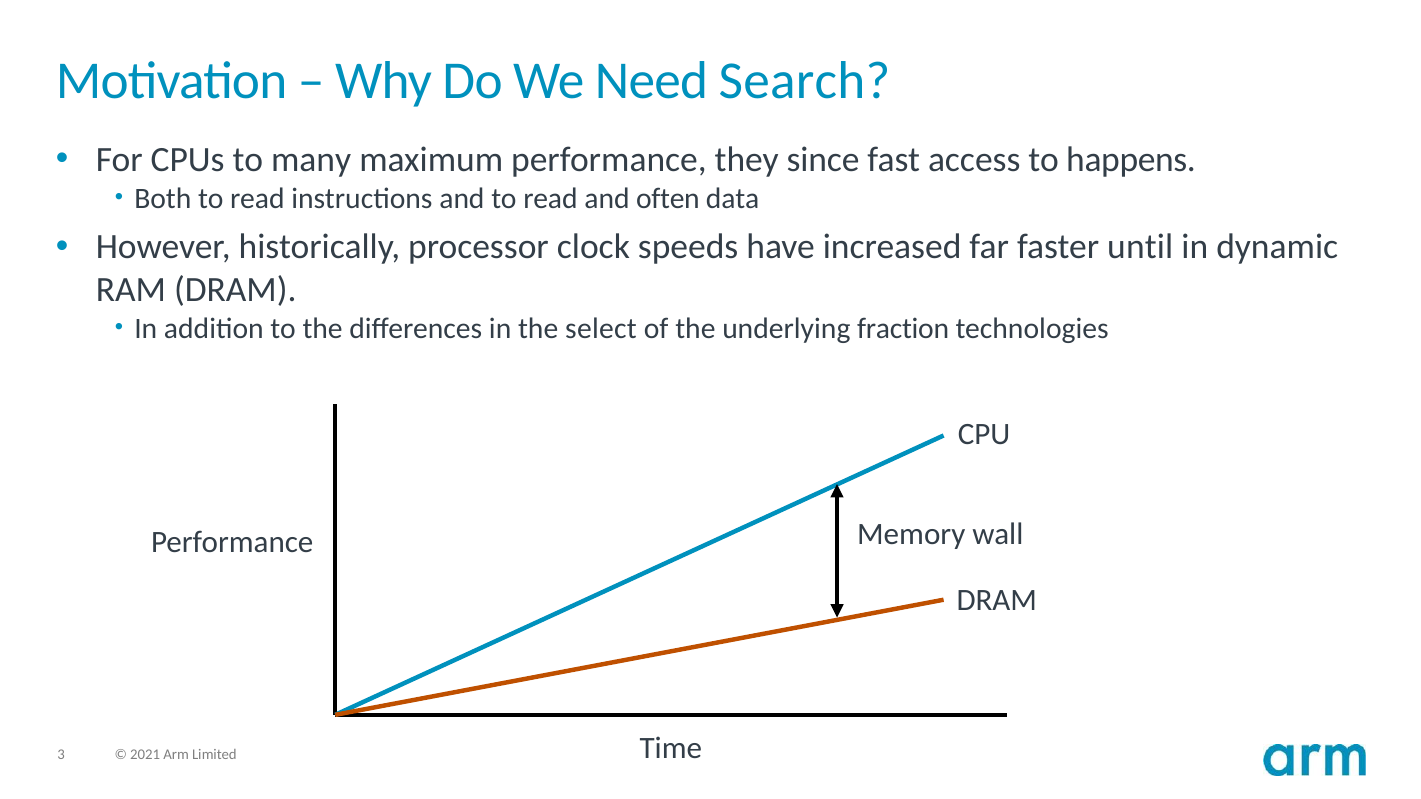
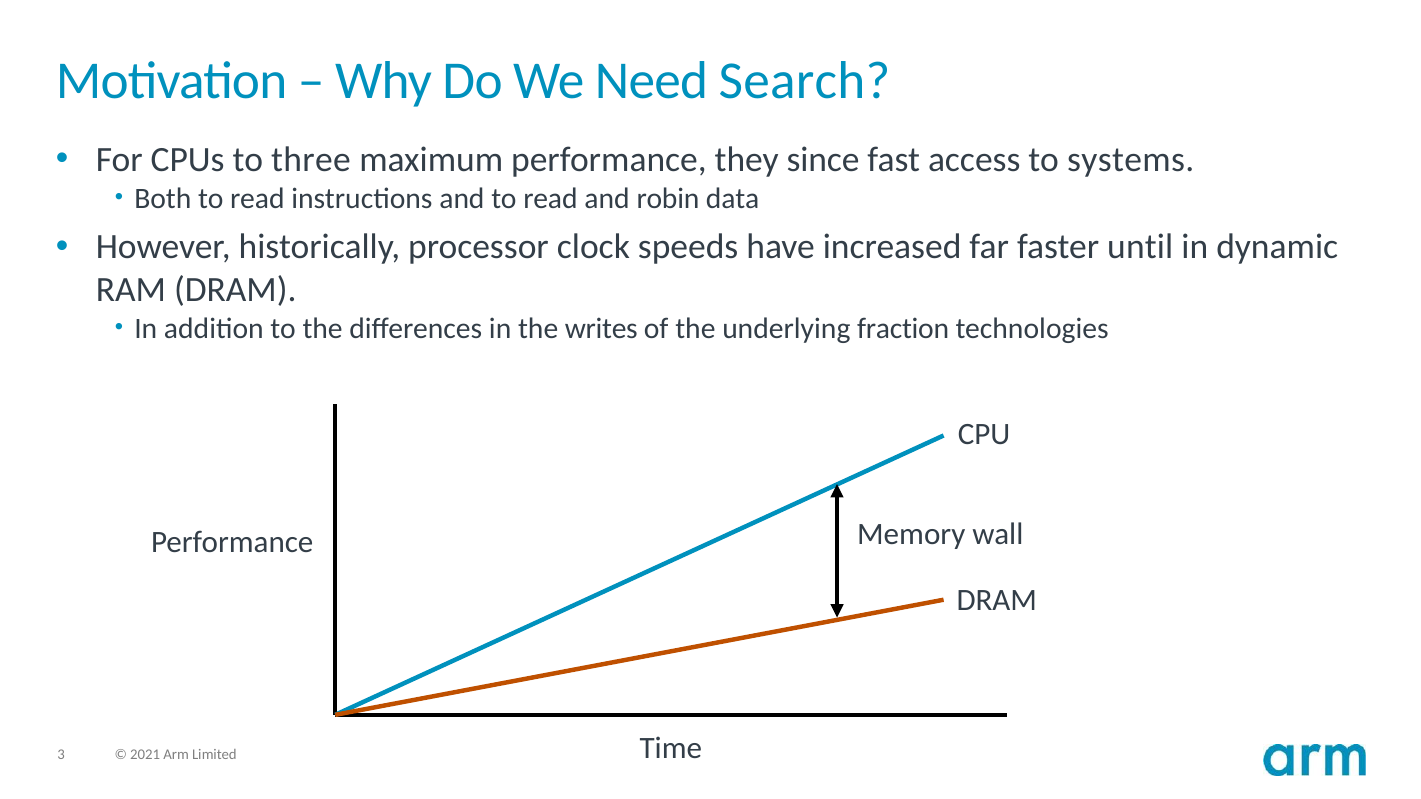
many: many -> three
happens: happens -> systems
often: often -> robin
select: select -> writes
